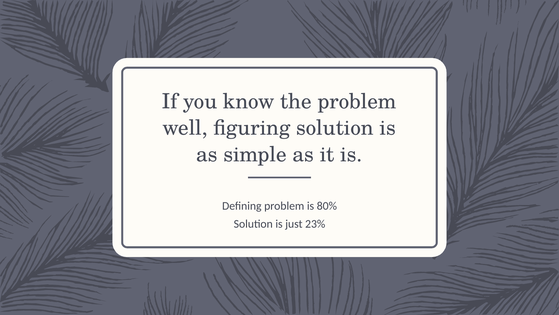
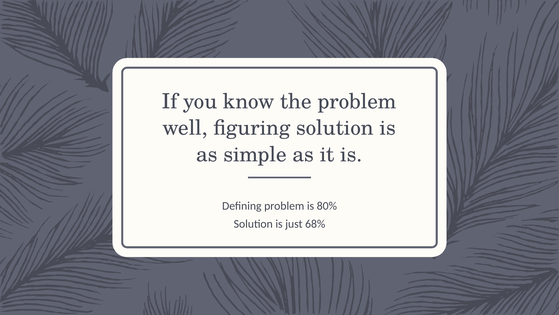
23%: 23% -> 68%
